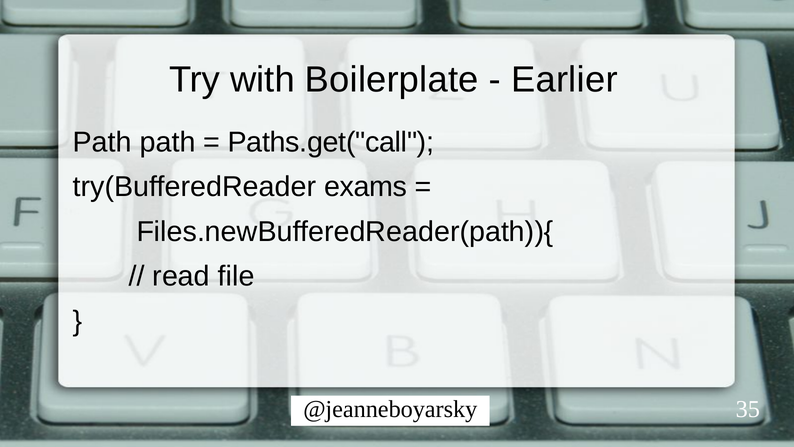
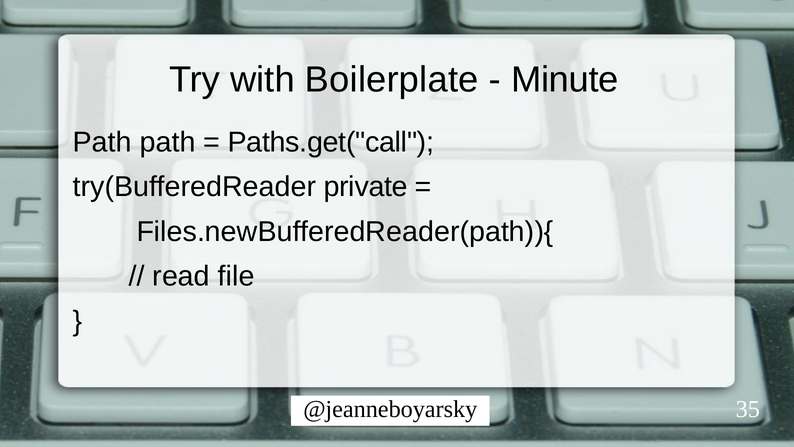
Earlier: Earlier -> Minute
exams: exams -> private
